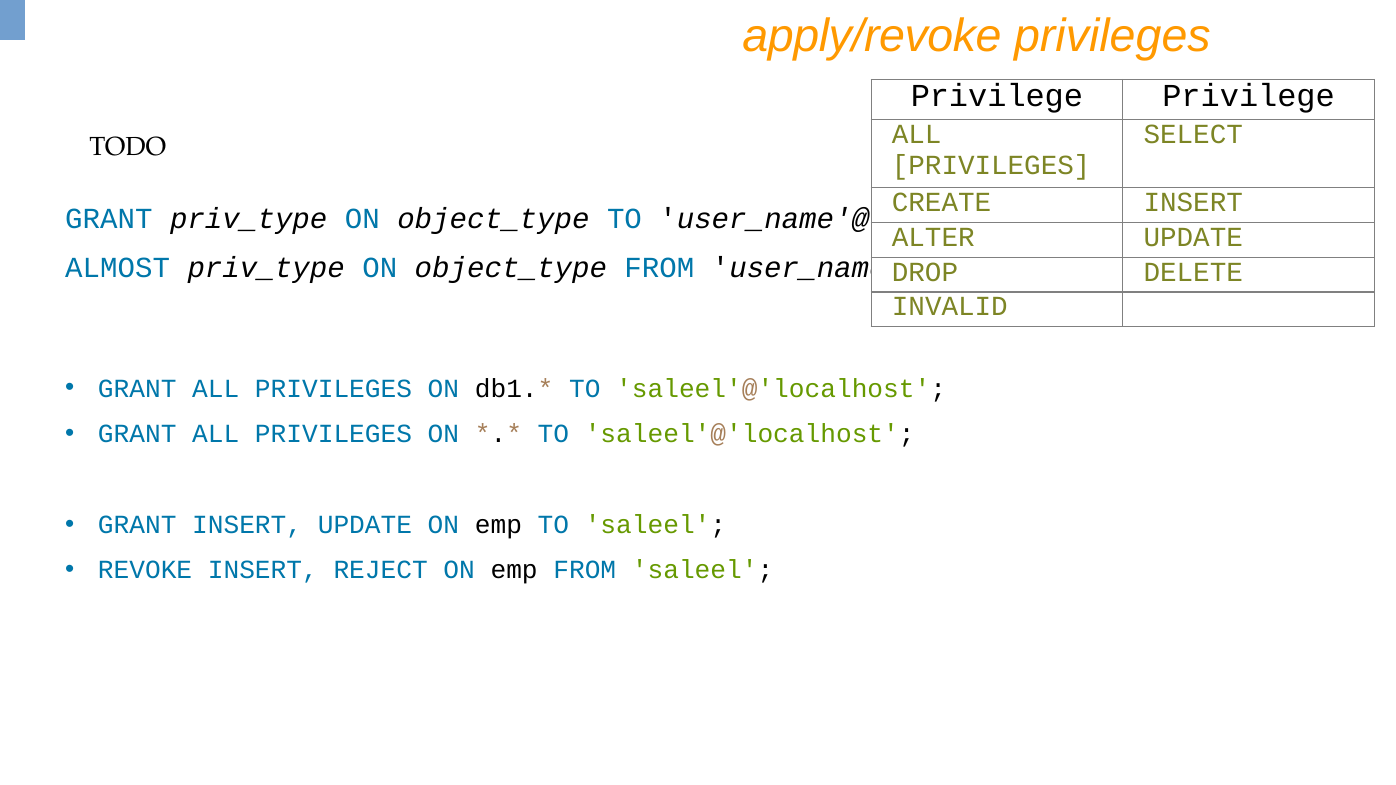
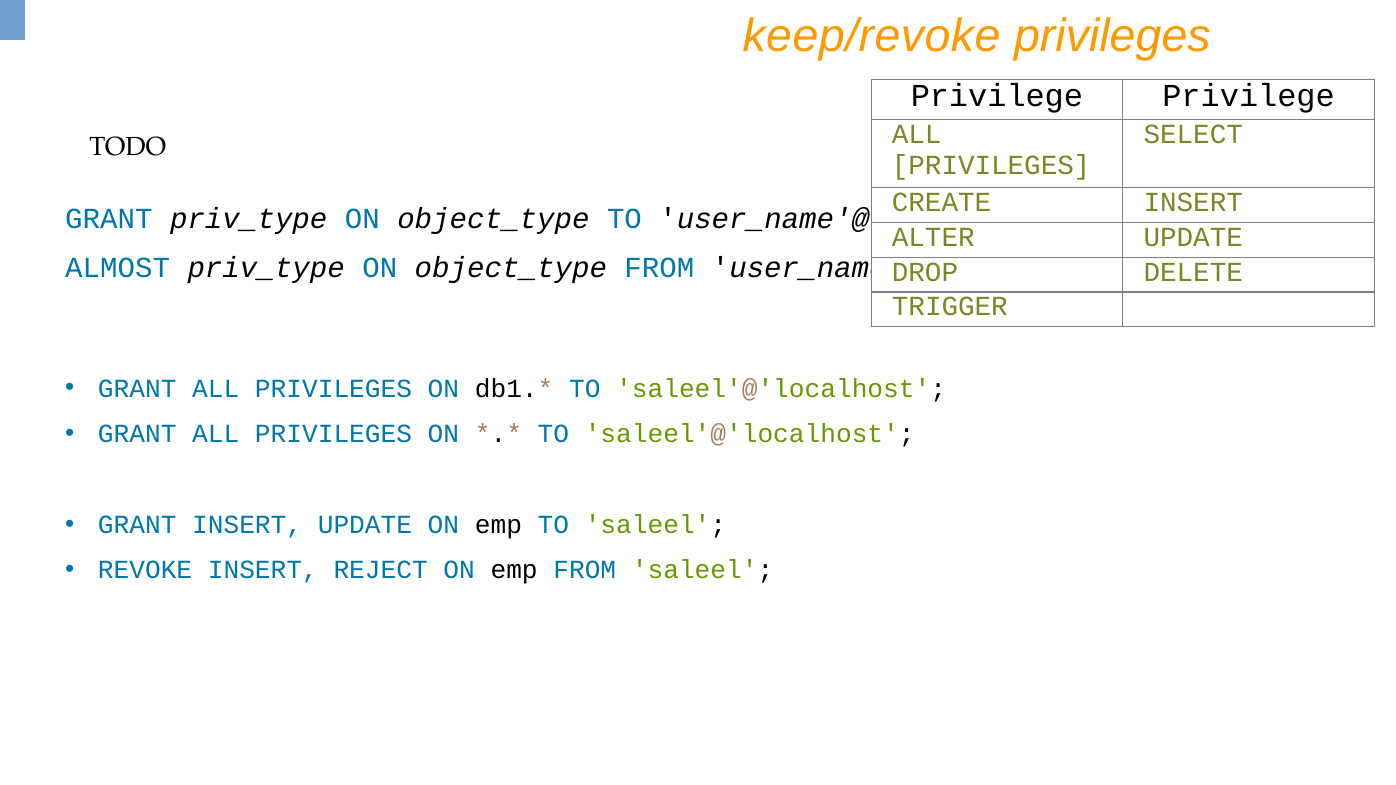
apply/revoke: apply/revoke -> keep/revoke
INVALID: INVALID -> TRIGGER
